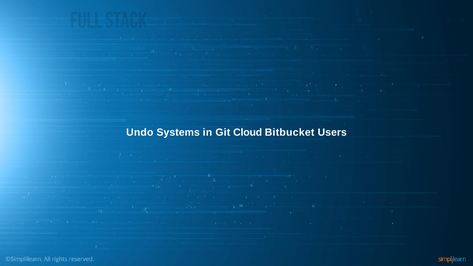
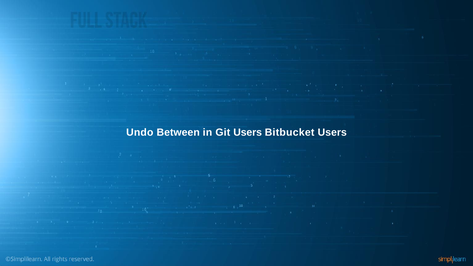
Systems: Systems -> Between
Git Cloud: Cloud -> Users
